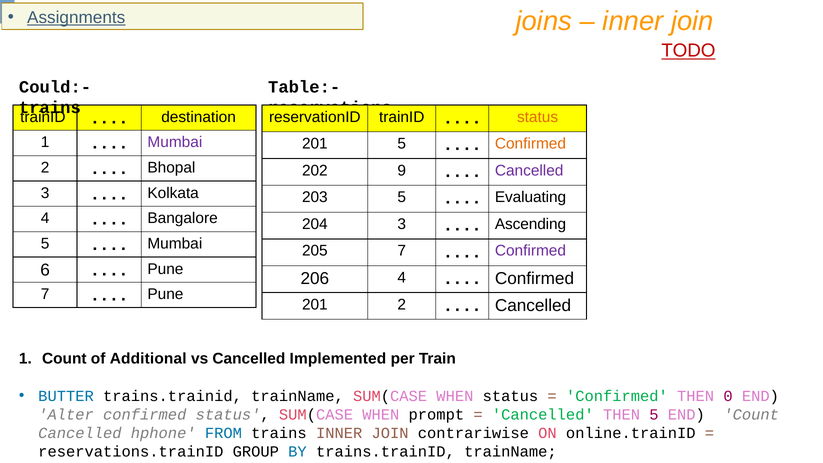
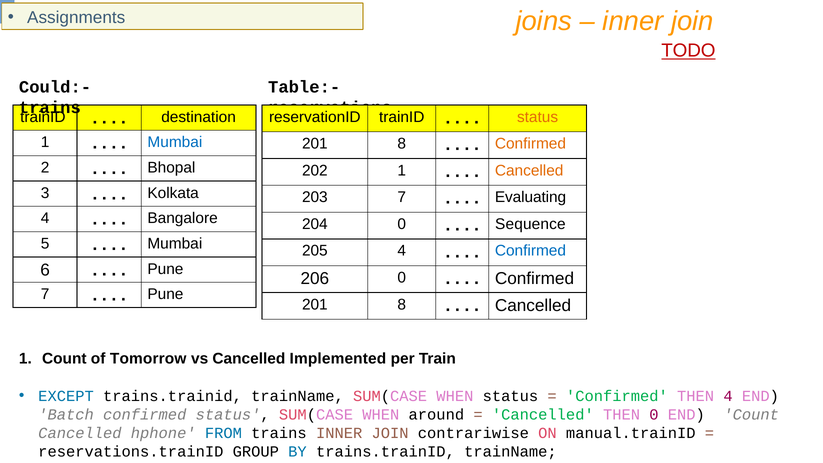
Assignments underline: present -> none
Mumbai at (175, 142) colour: purple -> blue
5 at (402, 144): 5 -> 8
202 9: 9 -> 1
Cancelled at (529, 171) colour: purple -> orange
203 5: 5 -> 7
204 3: 3 -> 0
Ascending: Ascending -> Sequence
205 7: 7 -> 4
Confirmed at (530, 251) colour: purple -> blue
206 4: 4 -> 0
2 at (402, 304): 2 -> 8
Additional: Additional -> Tomorrow
BUTTER: BUTTER -> EXCEPT
THEN 0: 0 -> 4
Alter: Alter -> Batch
prompt: prompt -> around
THEN 5: 5 -> 0
online.trainID: online.trainID -> manual.trainID
